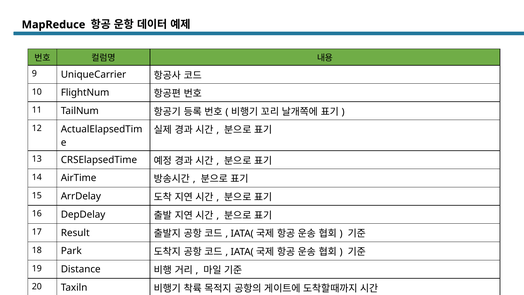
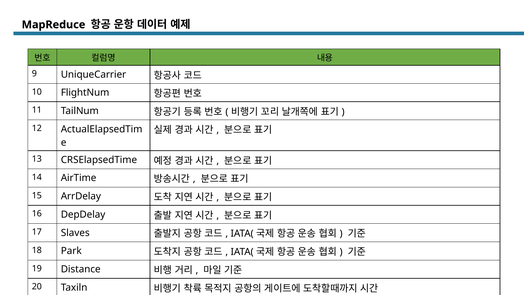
Result: Result -> Slaves
